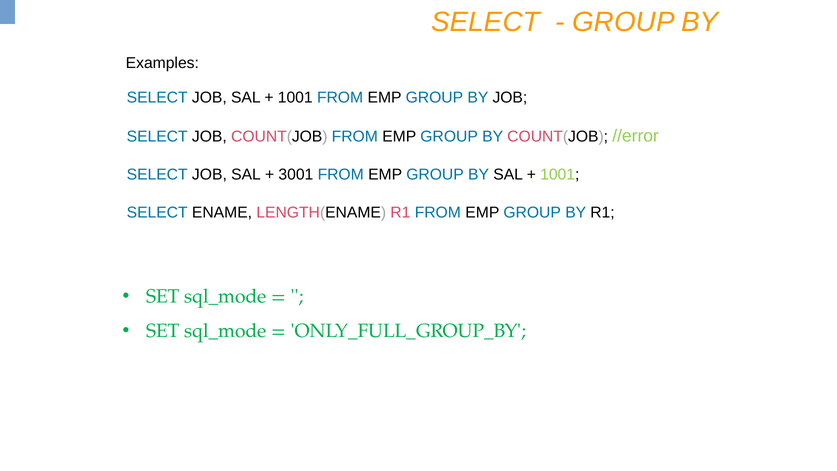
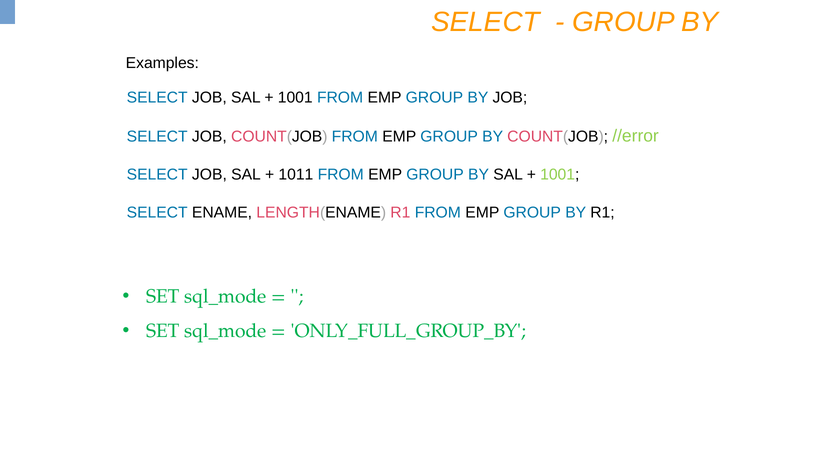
3001: 3001 -> 1011
